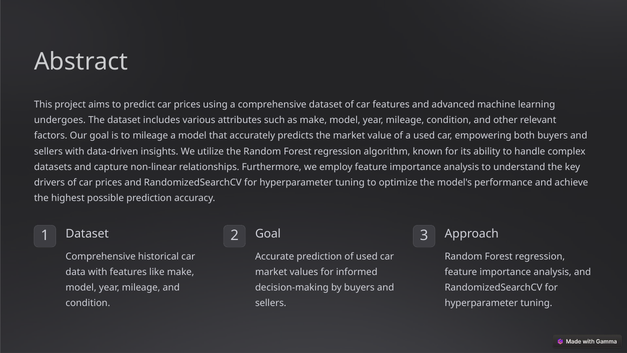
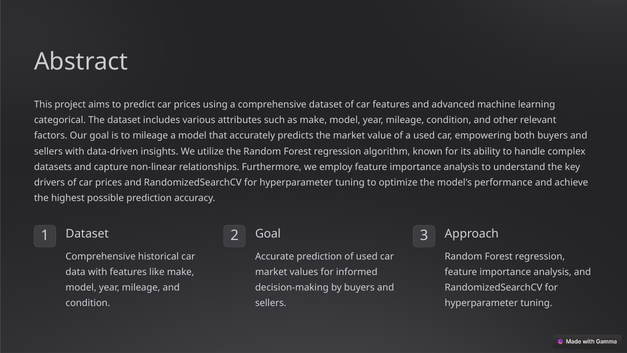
undergoes: undergoes -> categorical
